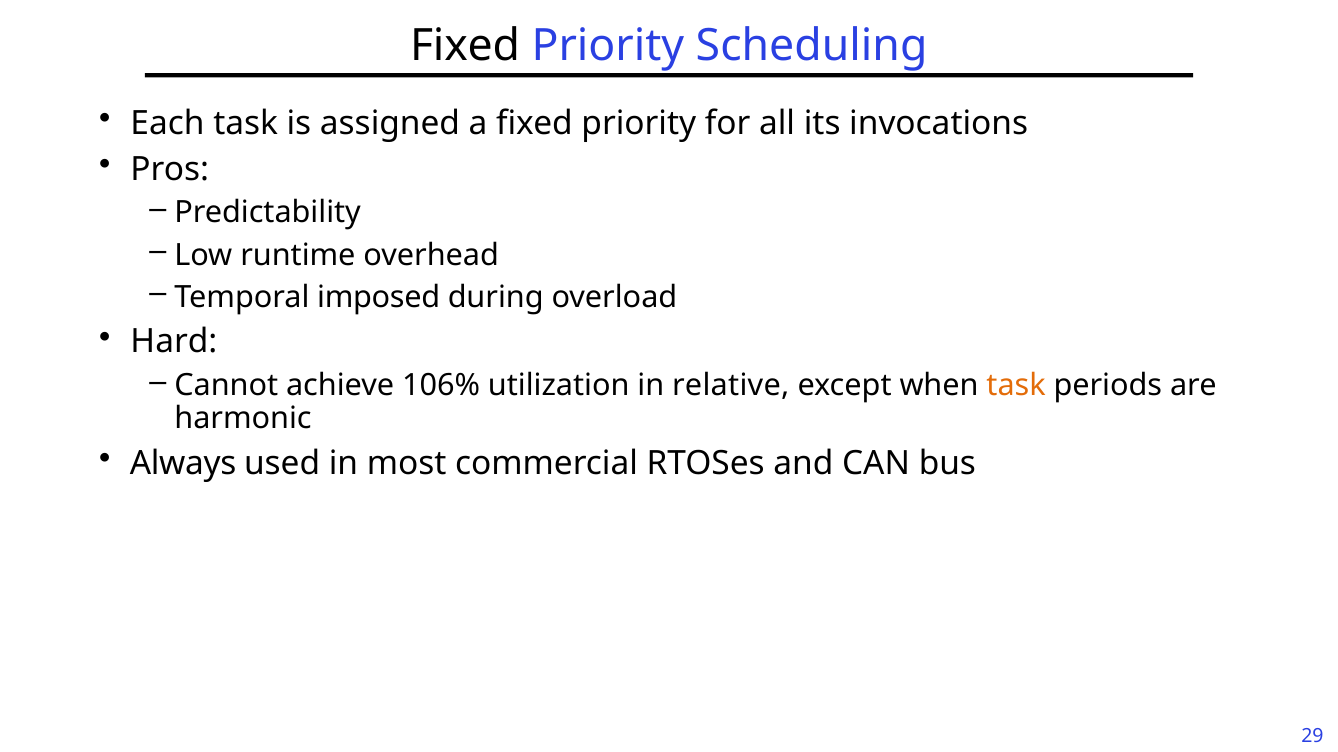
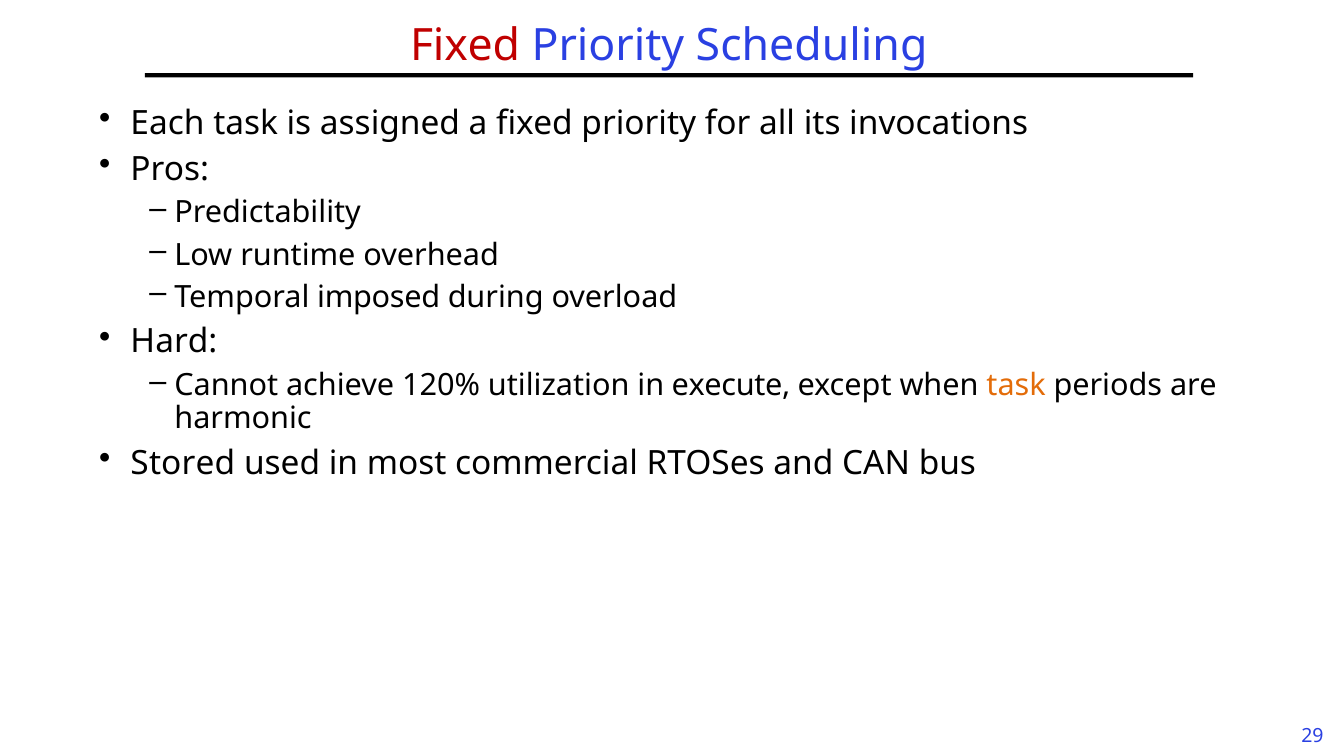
Fixed at (465, 46) colour: black -> red
106%: 106% -> 120%
relative: relative -> execute
Always: Always -> Stored
